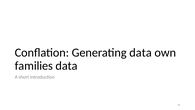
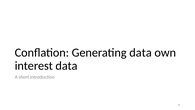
families: families -> interest
